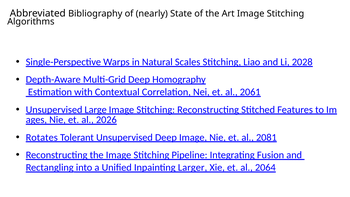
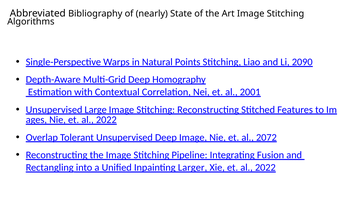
Scales: Scales -> Points
2028: 2028 -> 2090
2061: 2061 -> 2001
Nie et al 2026: 2026 -> 2022
Rotates: Rotates -> Overlap
2081: 2081 -> 2072
Xie et al 2064: 2064 -> 2022
